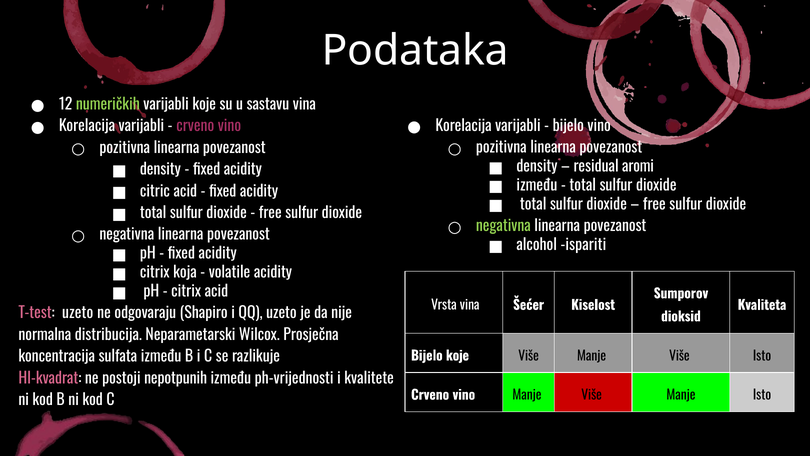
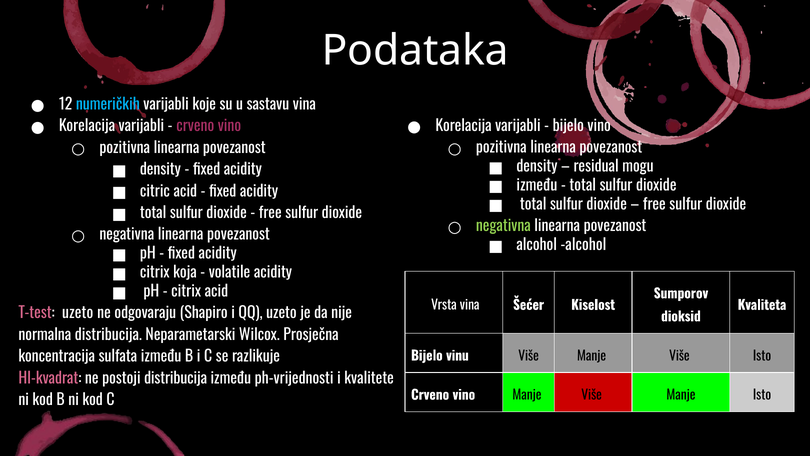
numeričkih colour: light green -> light blue
aromi: aromi -> mogu
alcohol ispariti: ispariti -> alcohol
Bijelo koje: koje -> vinu
postoji nepotpunih: nepotpunih -> distribucija
